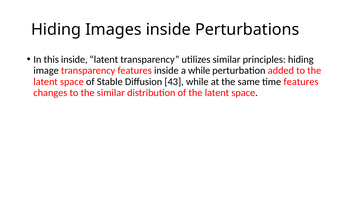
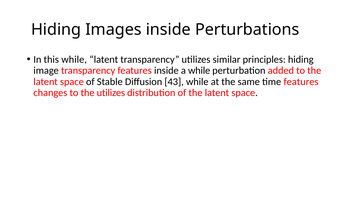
this inside: inside -> while
the similar: similar -> utilizes
